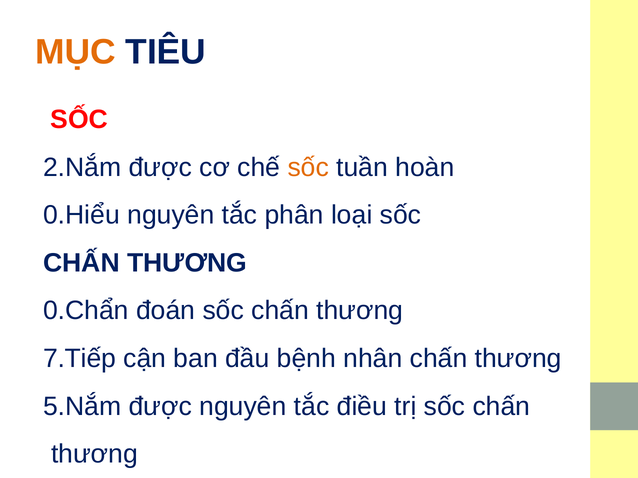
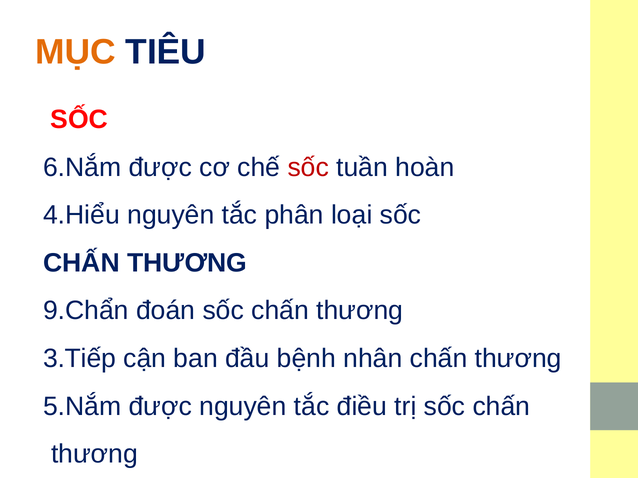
2.Nắm: 2.Nắm -> 6.Nắm
sốc at (308, 167) colour: orange -> red
0.Hiểu: 0.Hiểu -> 4.Hiểu
0.Chẩn: 0.Chẩn -> 9.Chẩn
7.Tiếp: 7.Tiếp -> 3.Tiếp
